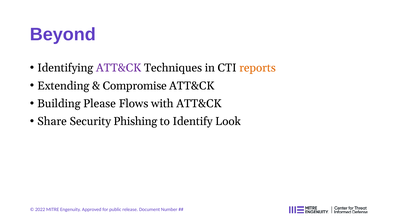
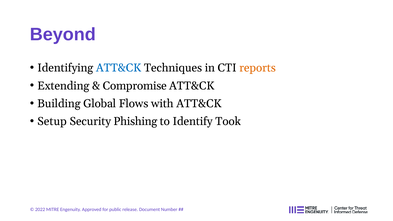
ATT&CK at (119, 68) colour: purple -> blue
Please: Please -> Global
Share: Share -> Setup
Look: Look -> Took
